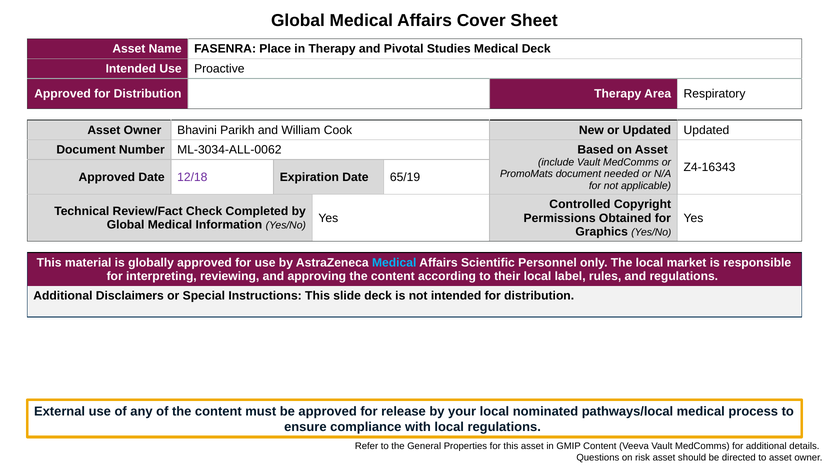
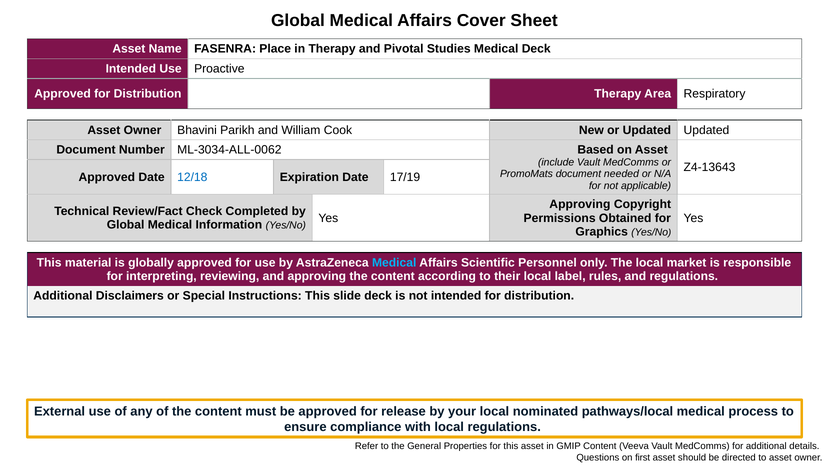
Z4-16343: Z4-16343 -> Z4-13643
12/18 colour: purple -> blue
65/19: 65/19 -> 17/19
Controlled at (580, 205): Controlled -> Approving
risk: risk -> first
